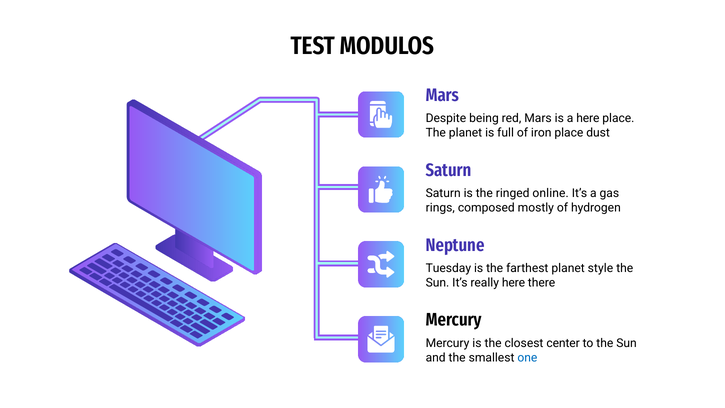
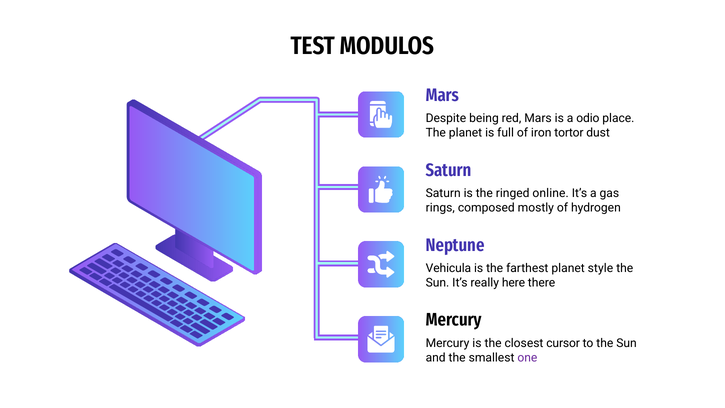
a here: here -> odio
iron place: place -> tortor
Tuesday: Tuesday -> Vehicula
center: center -> cursor
one colour: blue -> purple
